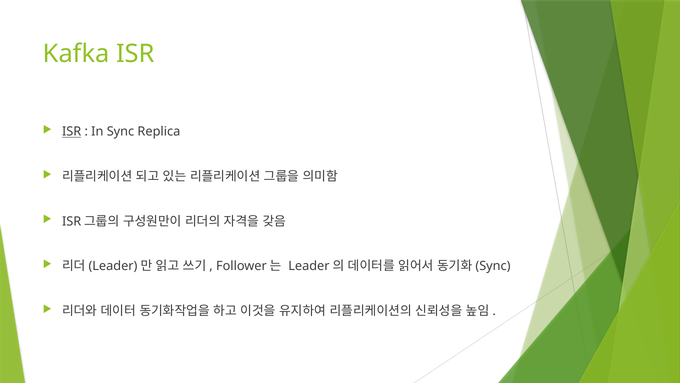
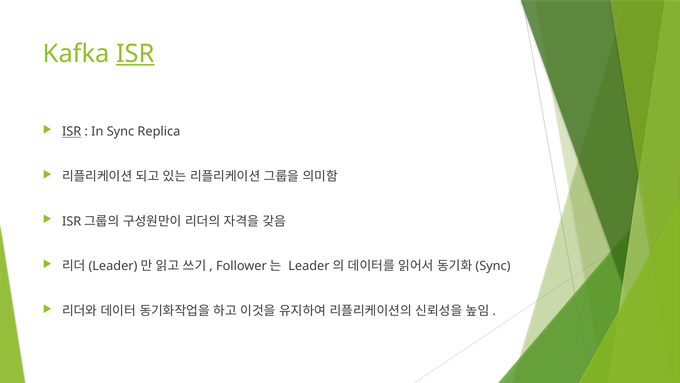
ISR at (135, 54) underline: none -> present
